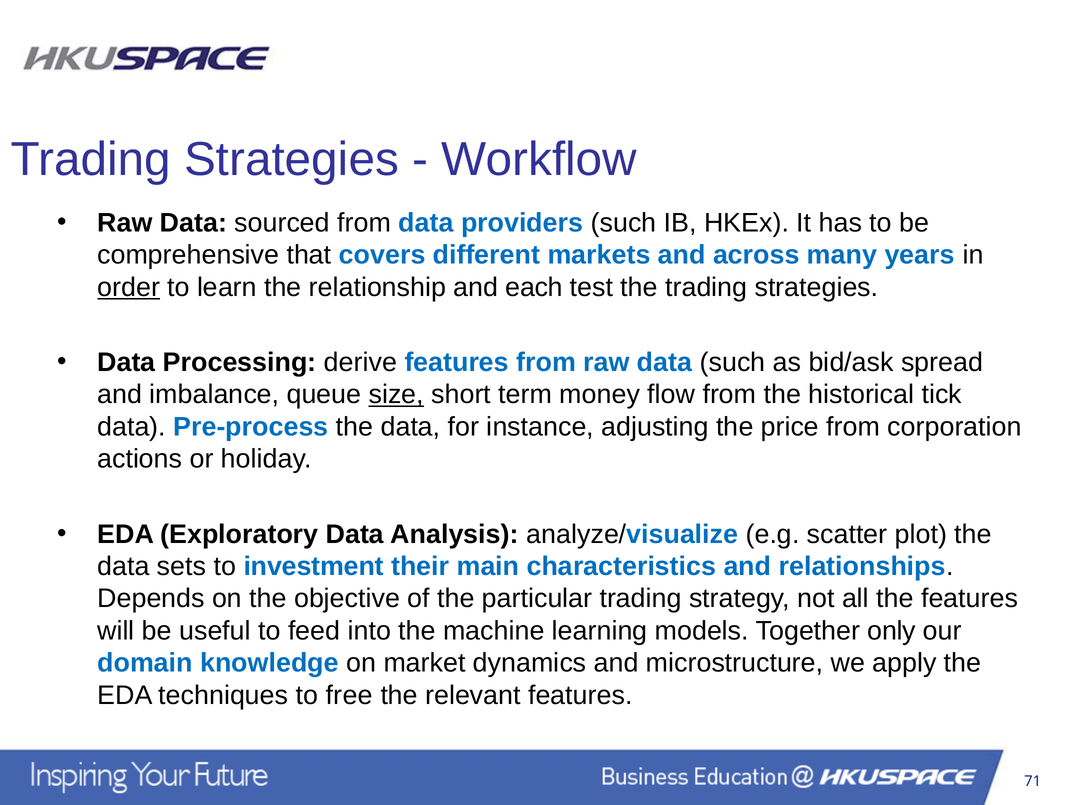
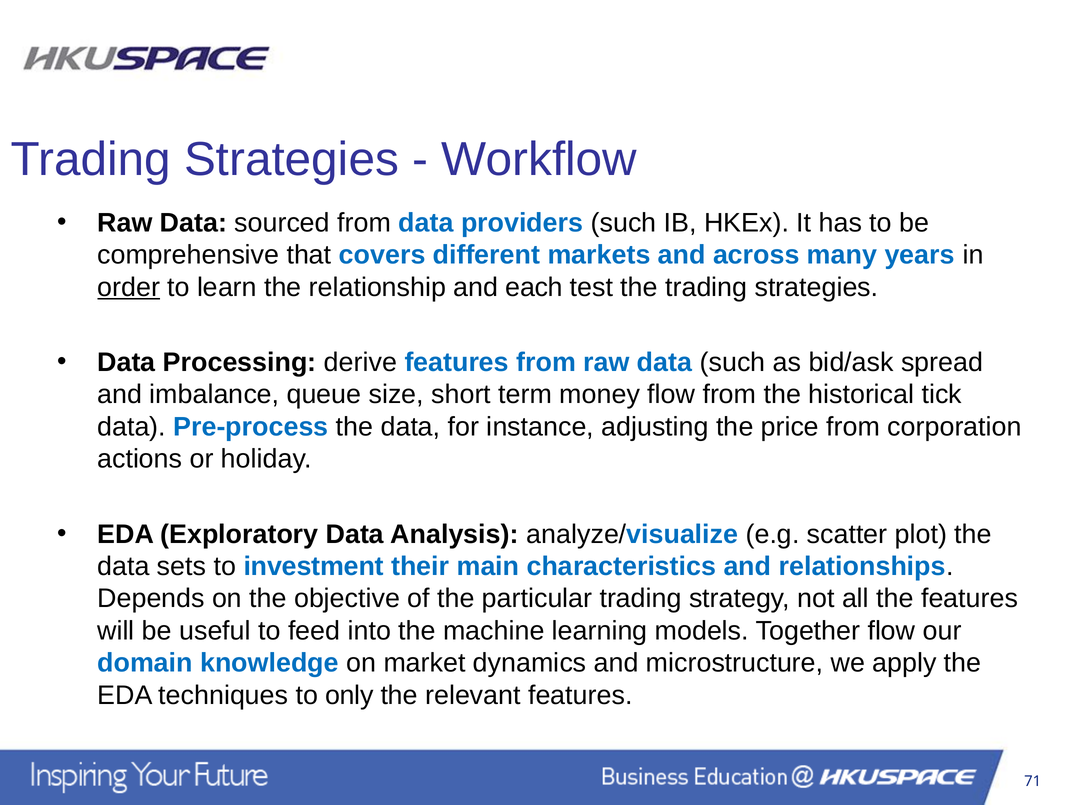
size underline: present -> none
Together only: only -> flow
free: free -> only
